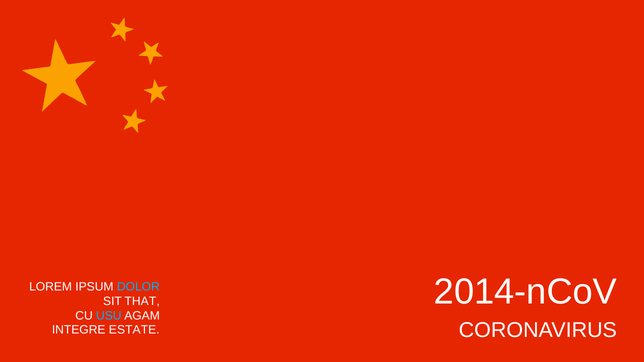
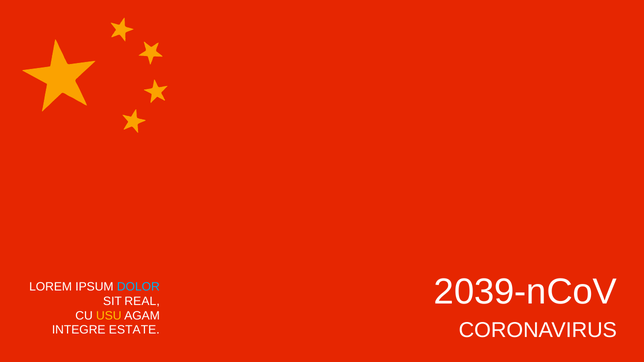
2014-nCoV: 2014-nCoV -> 2039-nCoV
THAT: THAT -> REAL
USU colour: light blue -> yellow
